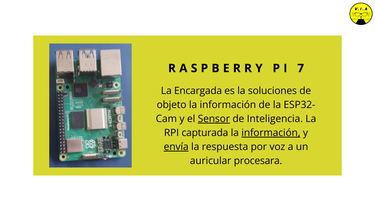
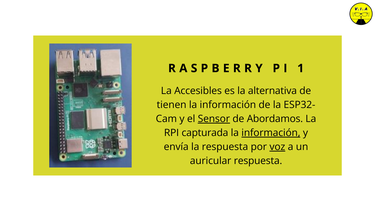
7: 7 -> 1
Encargada: Encargada -> Accesibles
soluciones: soluciones -> alternativa
objeto: objeto -> tienen
Inteligencia: Inteligencia -> Abordamos
envía underline: present -> none
voz underline: none -> present
auricular procesara: procesara -> respuesta
